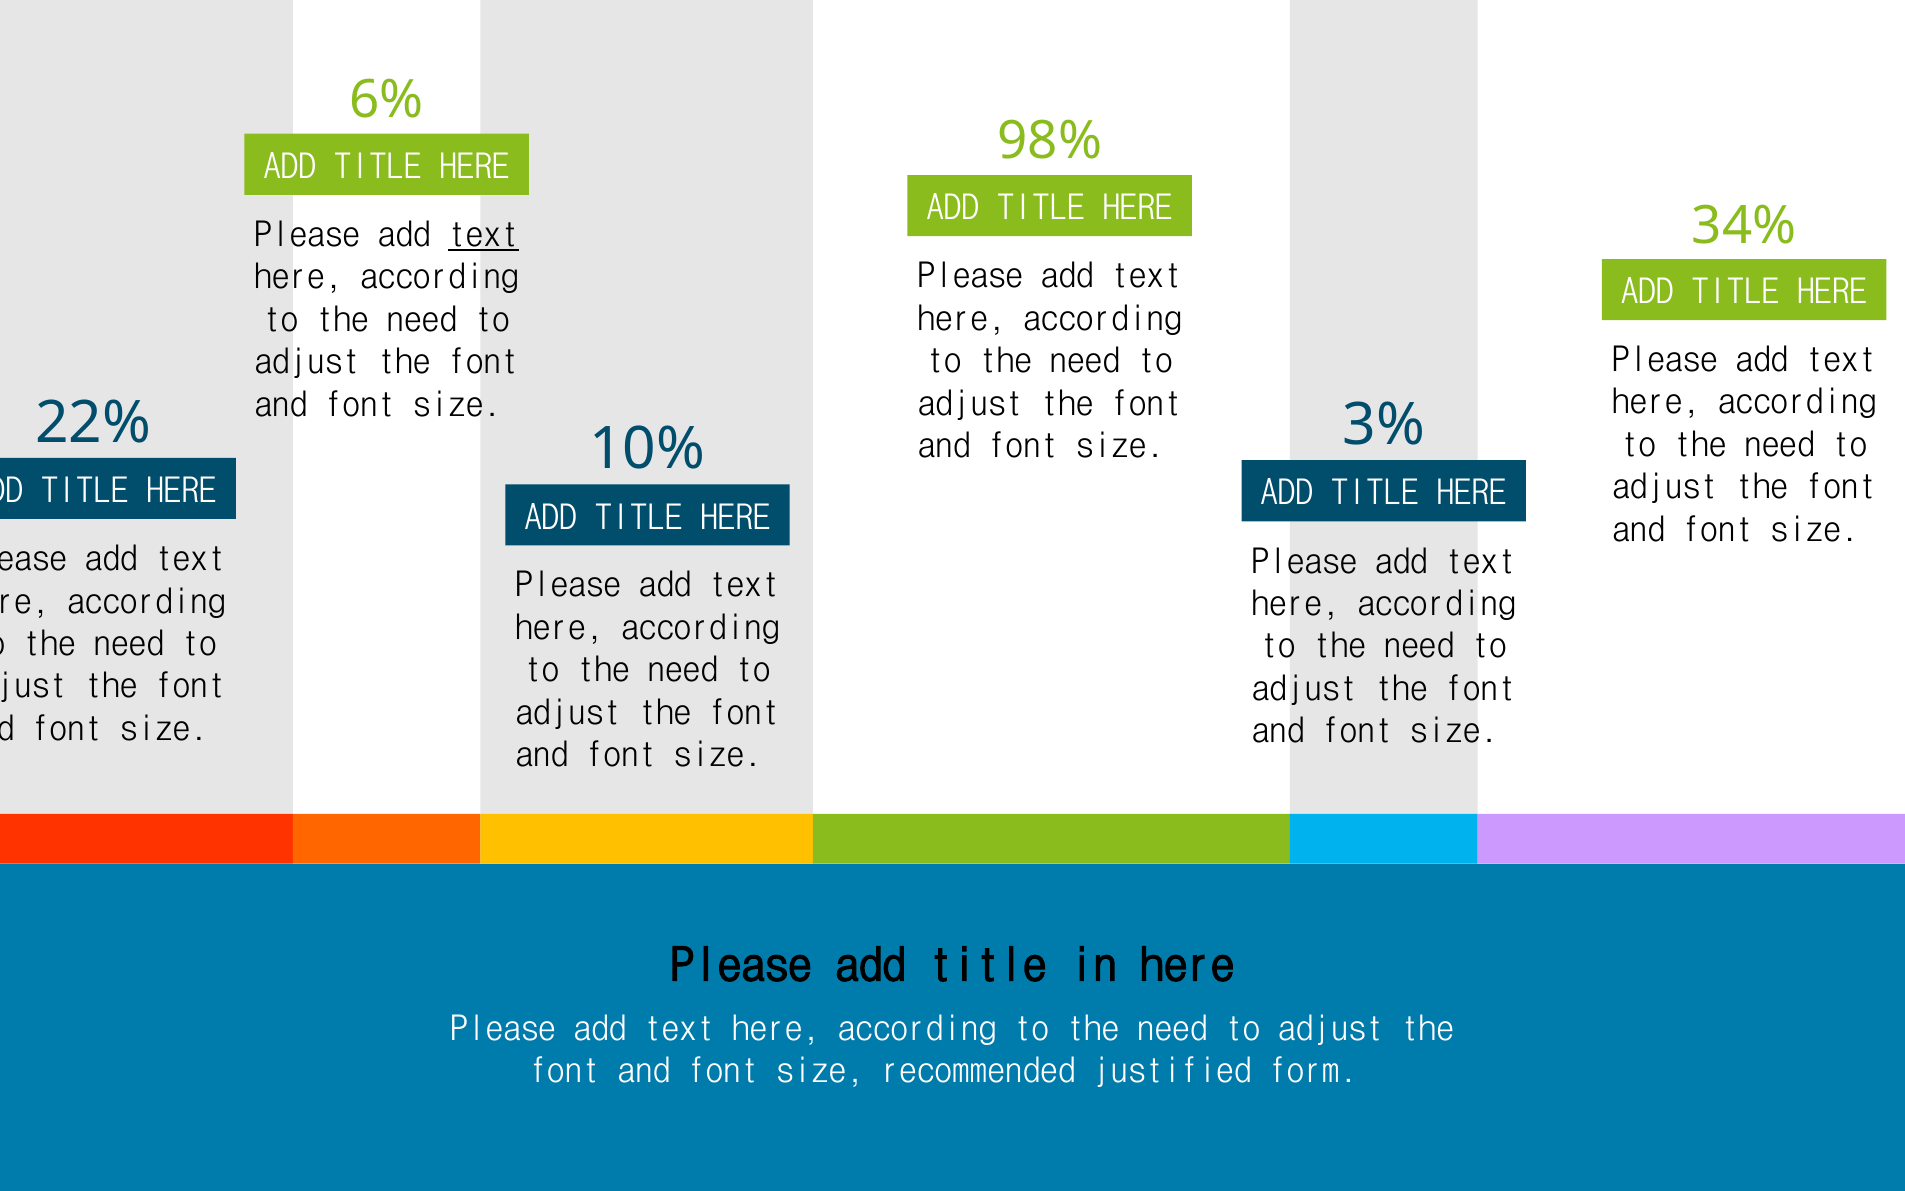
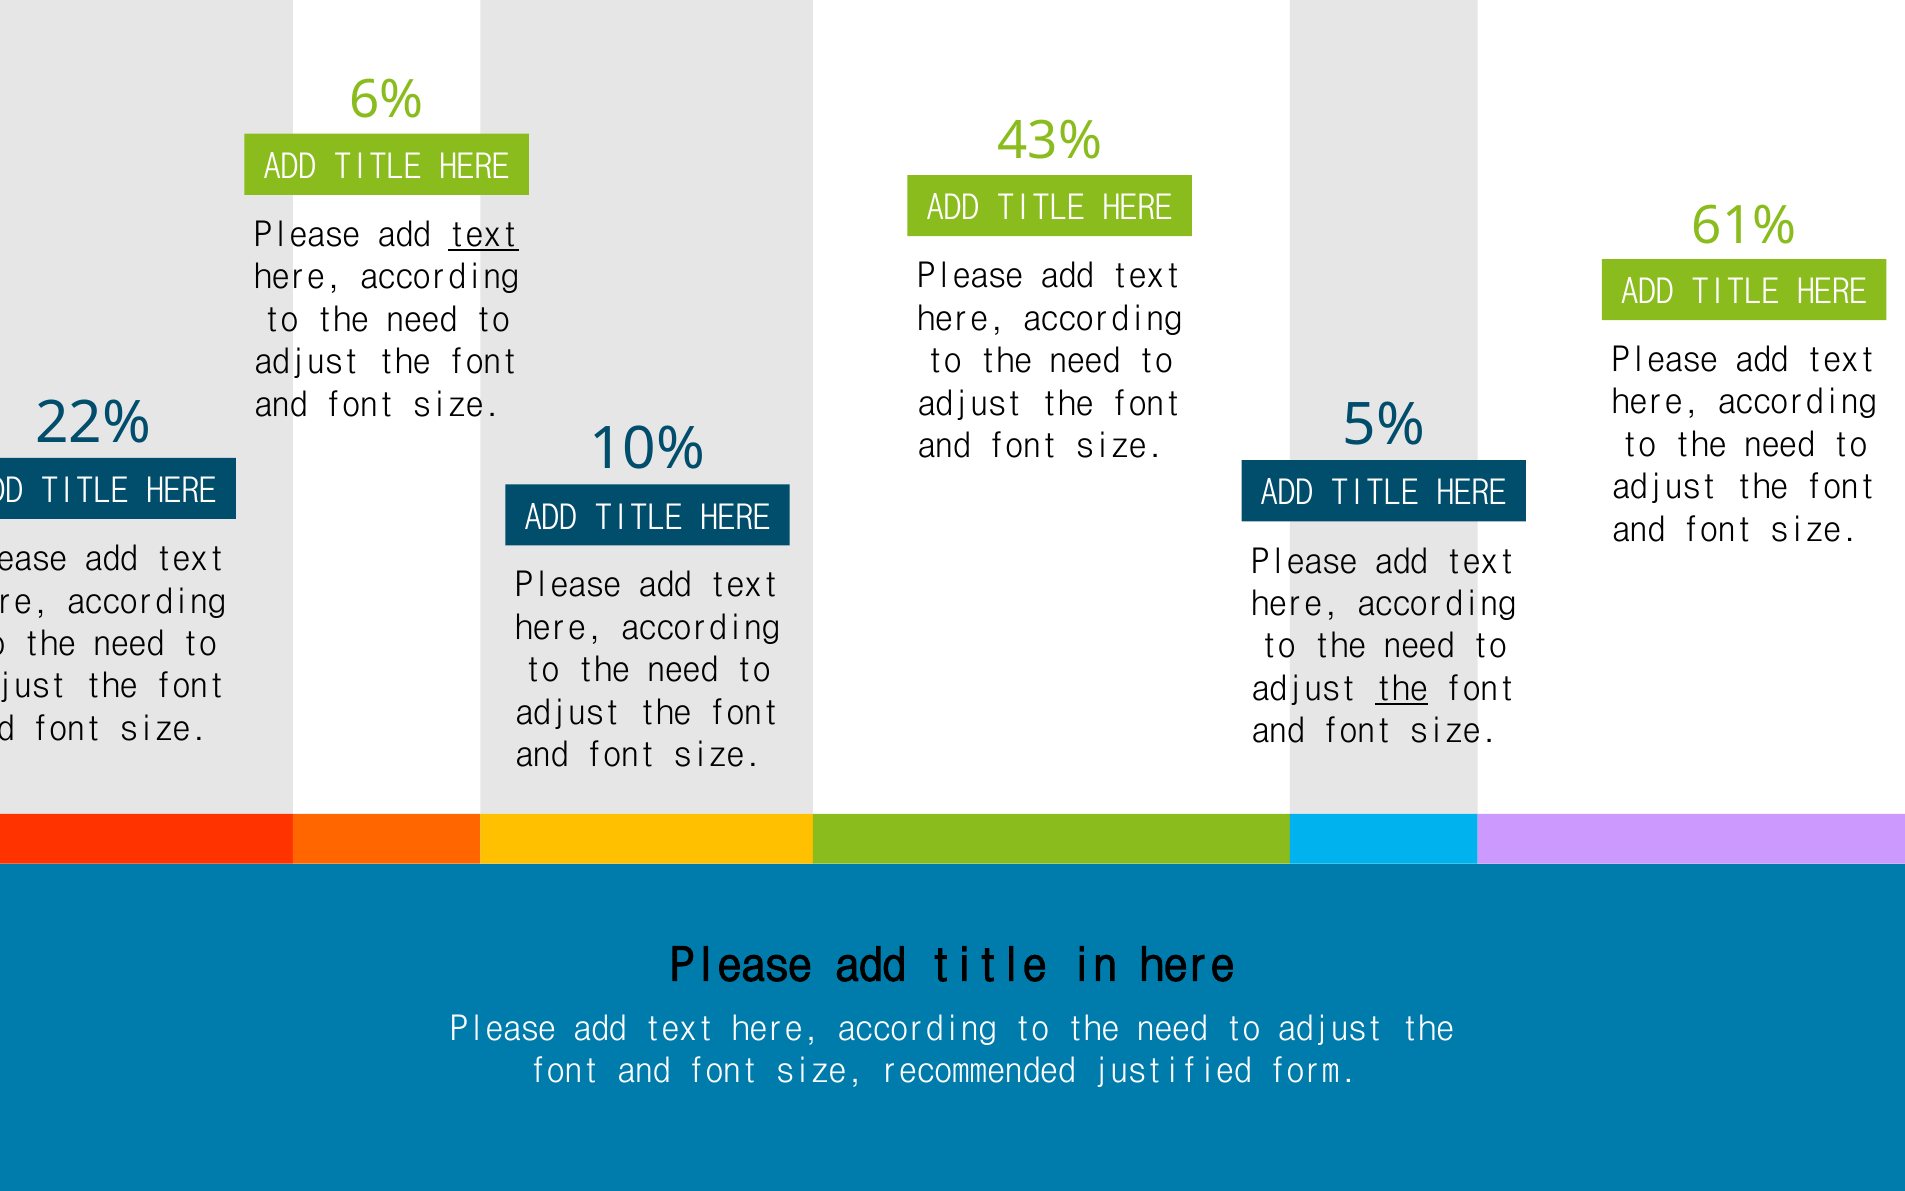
98%: 98% -> 43%
34%: 34% -> 61%
3%: 3% -> 5%
the at (1401, 688) underline: none -> present
